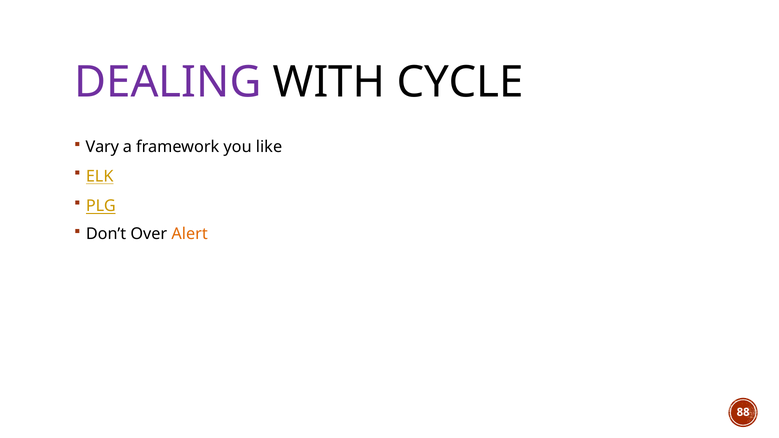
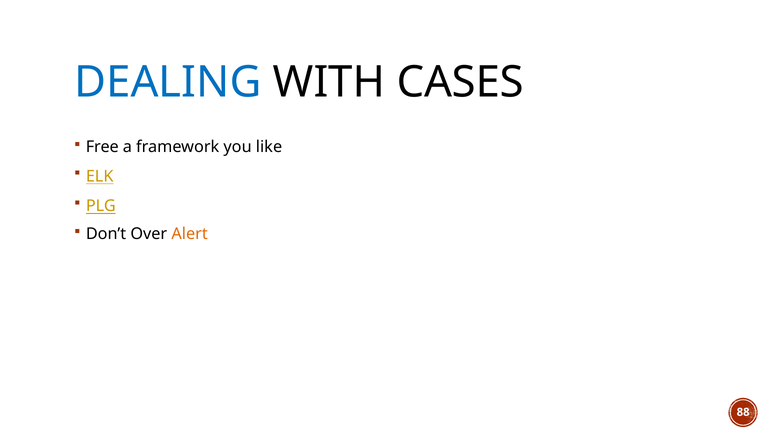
DEALING colour: purple -> blue
CYCLE: CYCLE -> CASES
Vary: Vary -> Free
